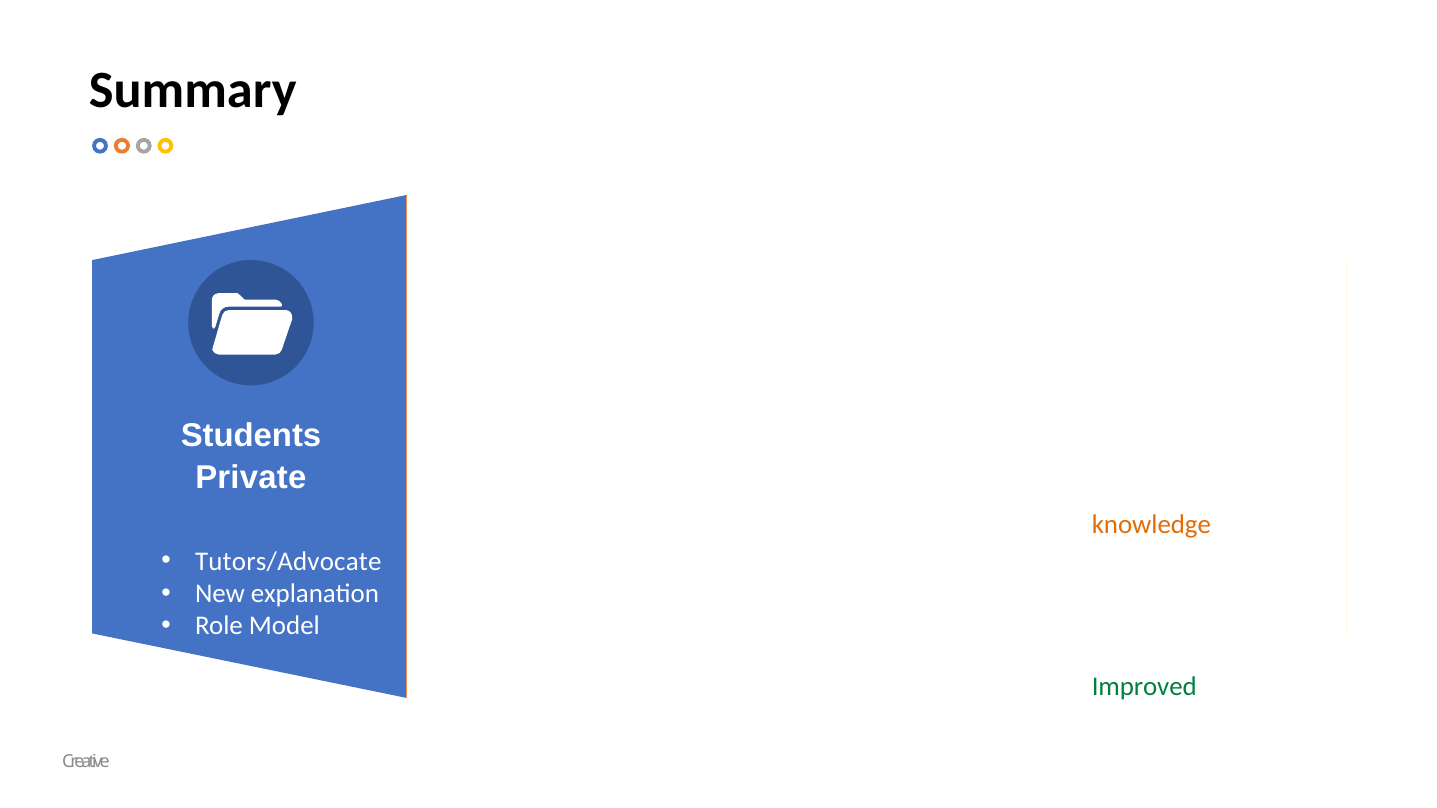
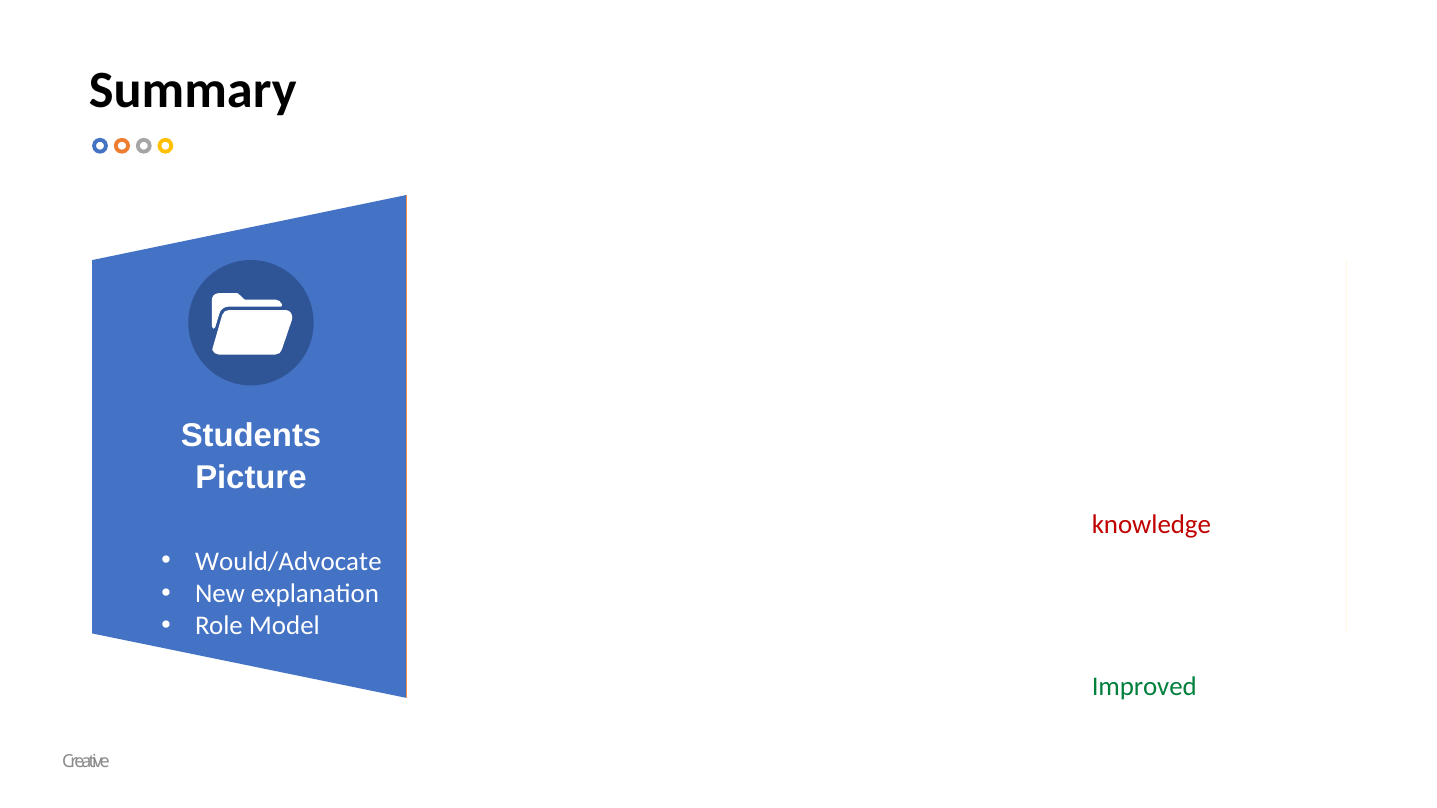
Private: Private -> Picture
knowledge colour: orange -> red
Tutors/Advocate: Tutors/Advocate -> Would/Advocate
